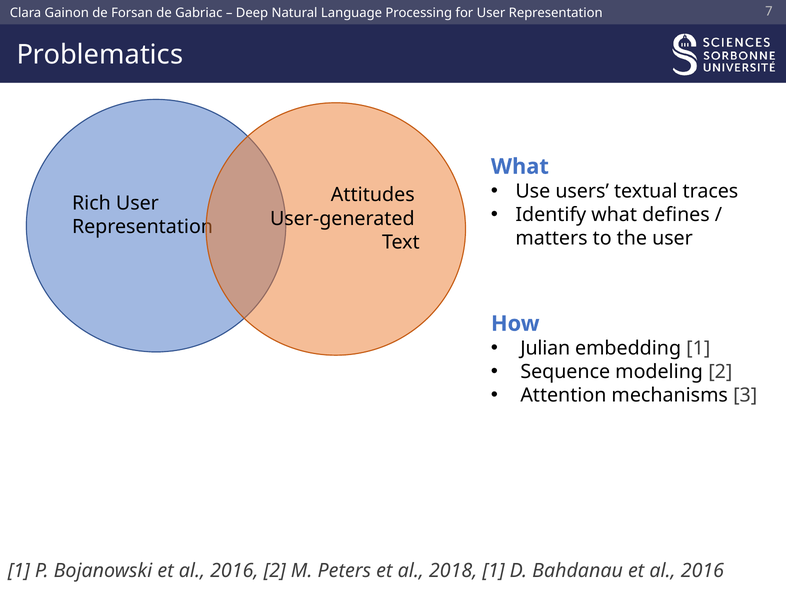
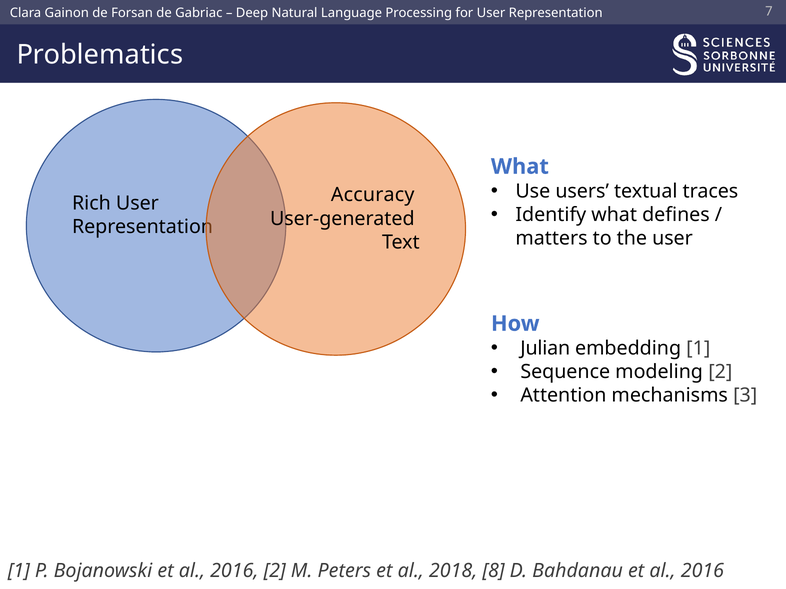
Attitudes: Attitudes -> Accuracy
2018 1: 1 -> 8
